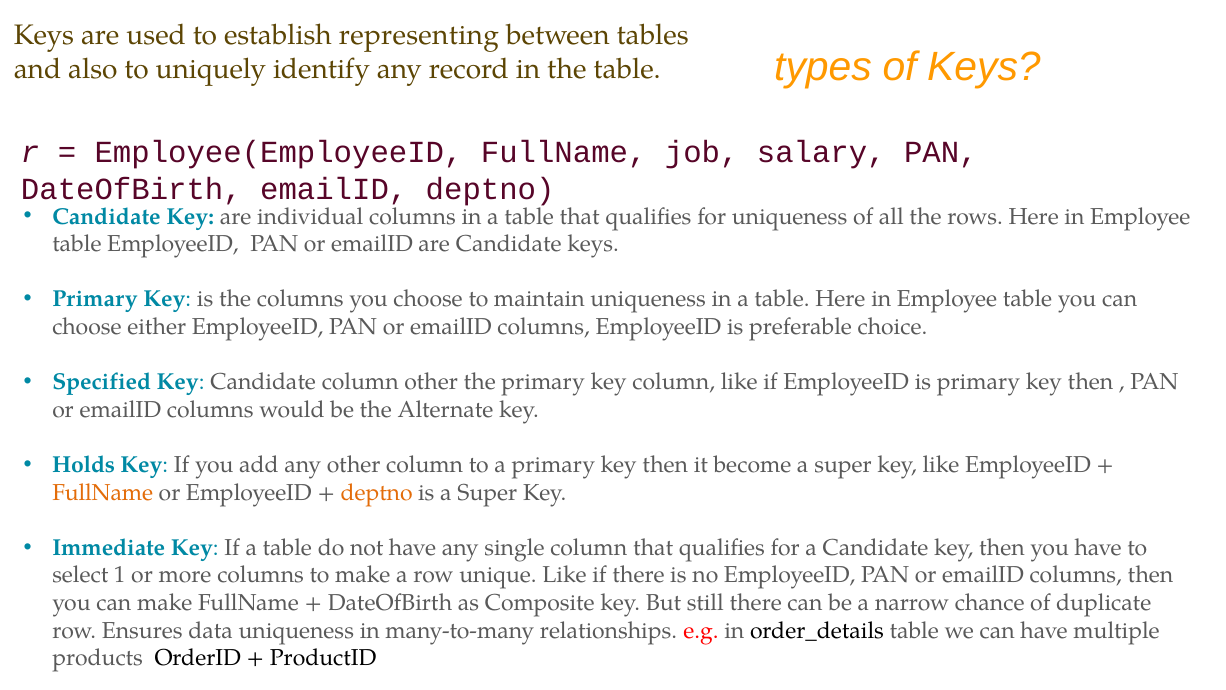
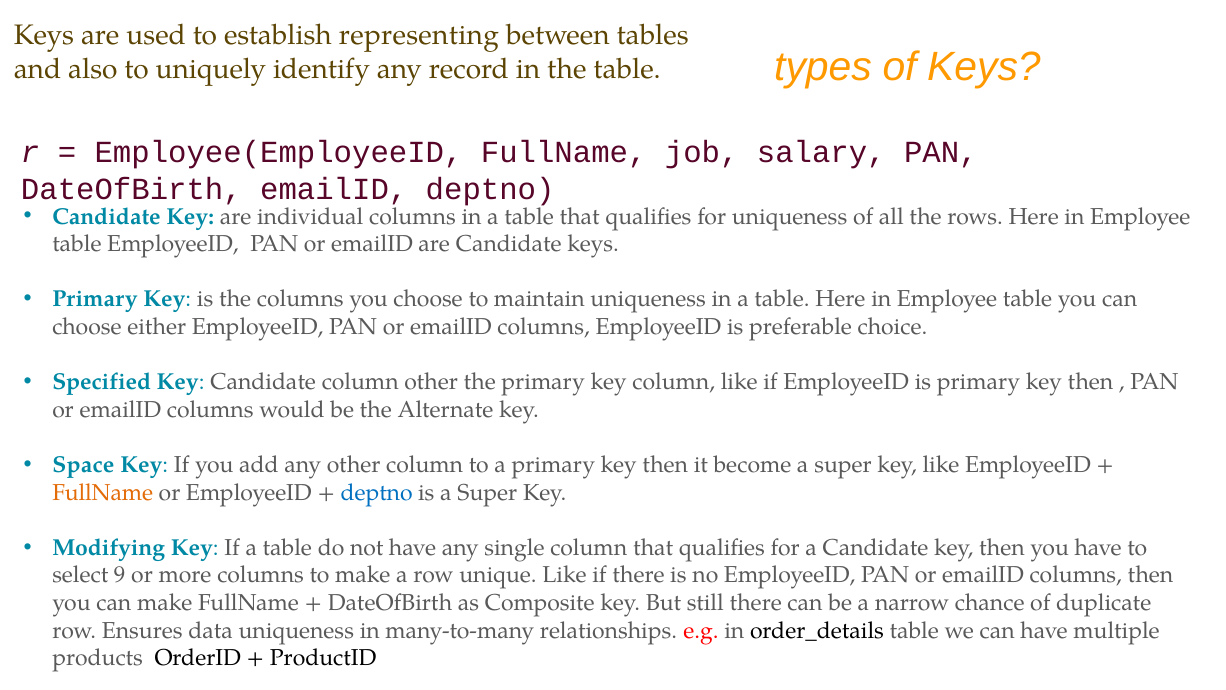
Holds: Holds -> Space
deptno at (377, 492) colour: orange -> blue
Immediate: Immediate -> Modifying
1: 1 -> 9
